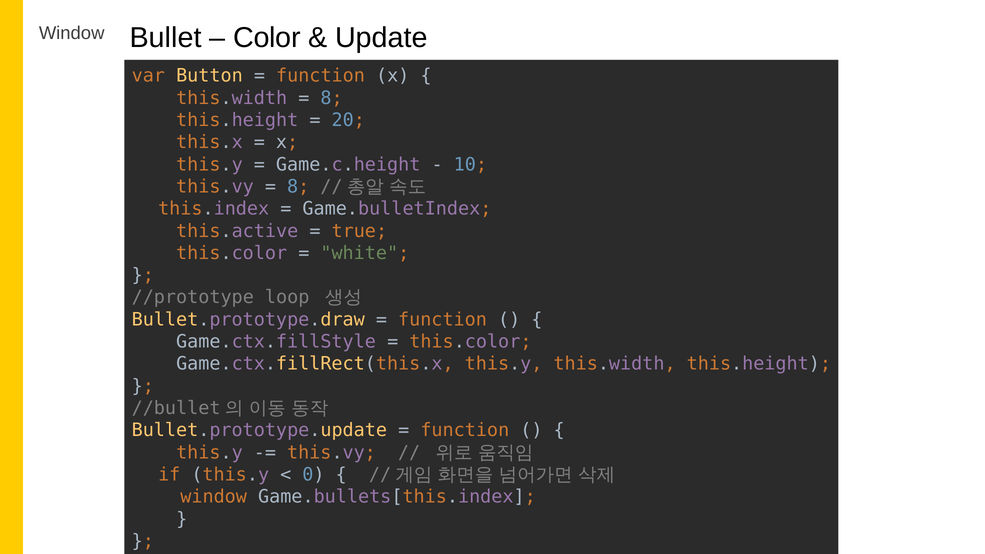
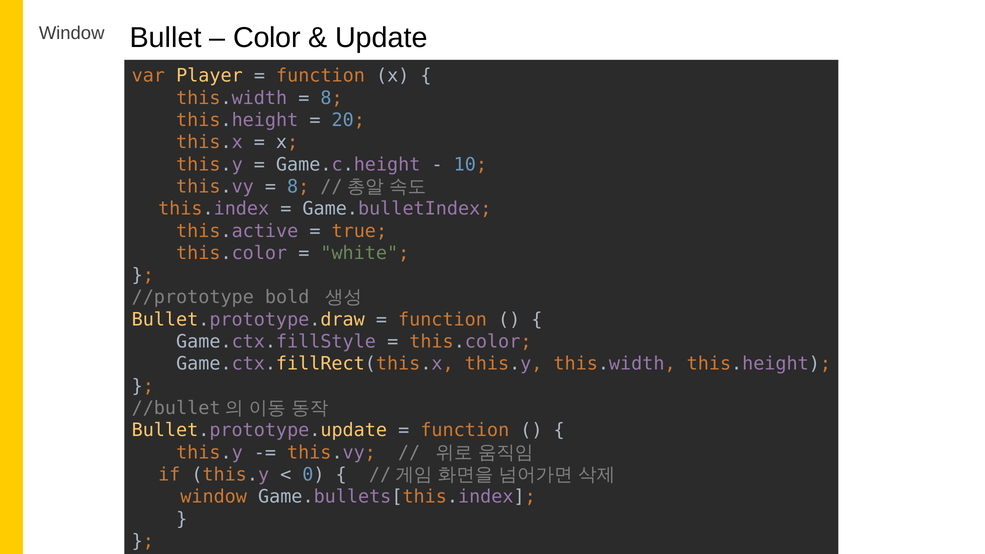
Button: Button -> Player
loop: loop -> bold
